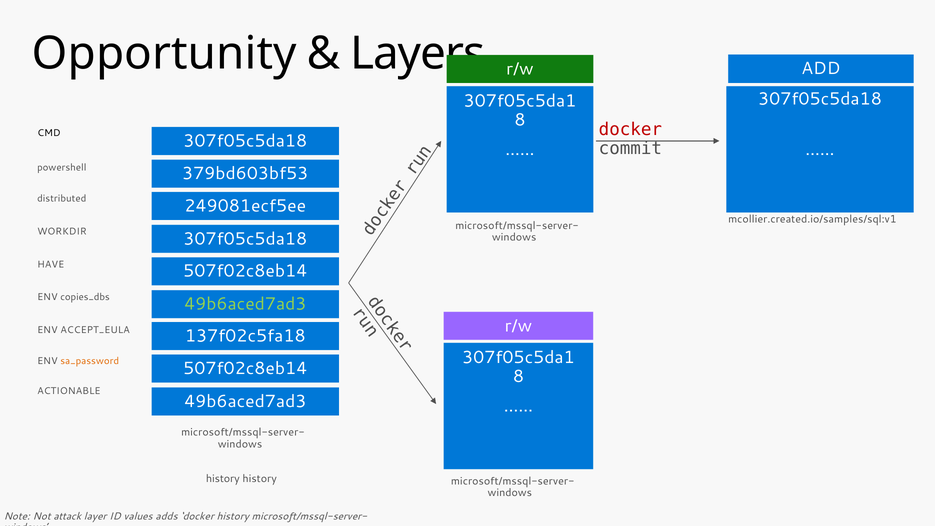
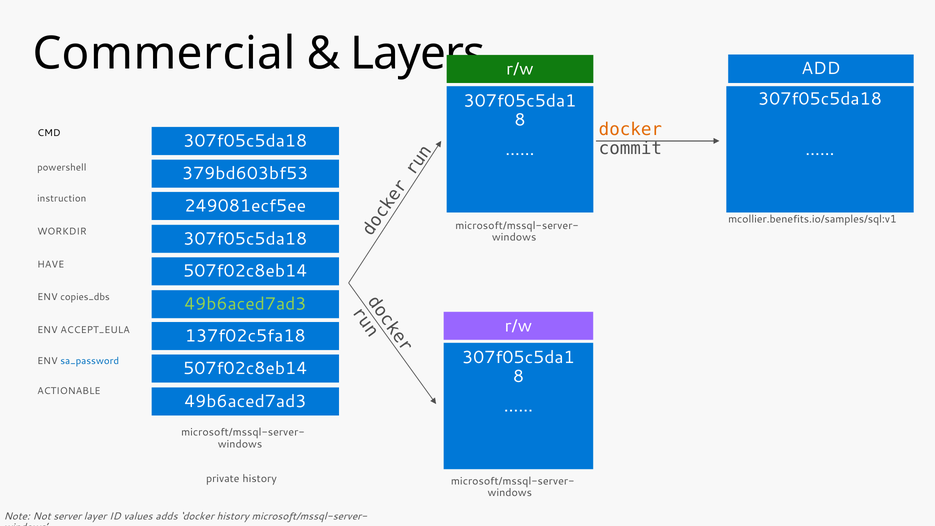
Opportunity: Opportunity -> Commercial
docker at (630, 129) colour: red -> orange
distributed: distributed -> instruction
mcollier.created.io/samples/sql:v1: mcollier.created.io/samples/sql:v1 -> mcollier.benefits.io/samples/sql:v1
sa_password colour: orange -> blue
history at (223, 479): history -> private
attack: attack -> server
